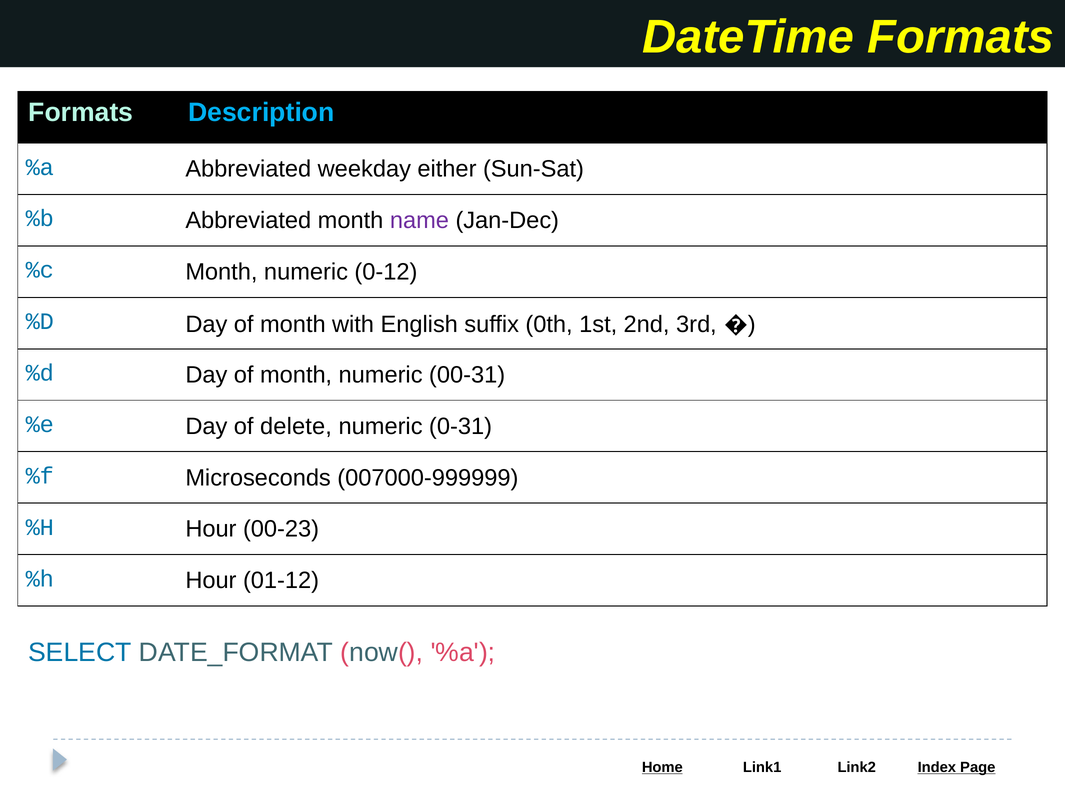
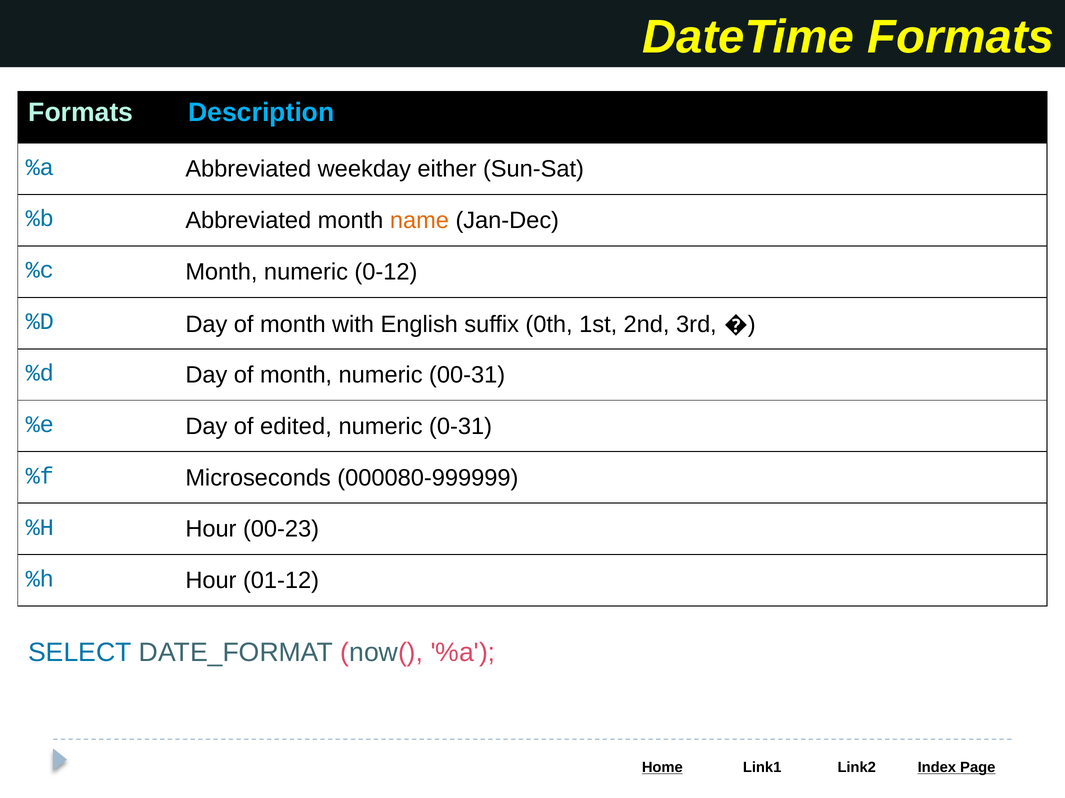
name colour: purple -> orange
delete: delete -> edited
007000-999999: 007000-999999 -> 000080-999999
